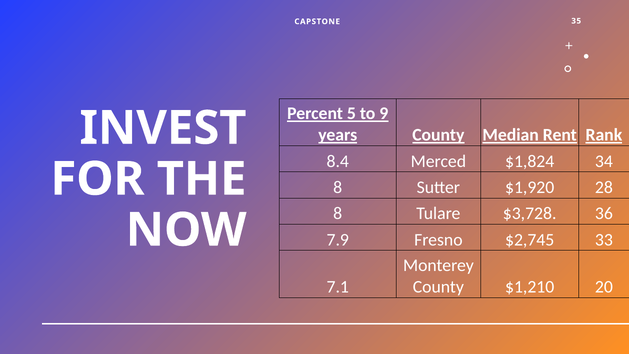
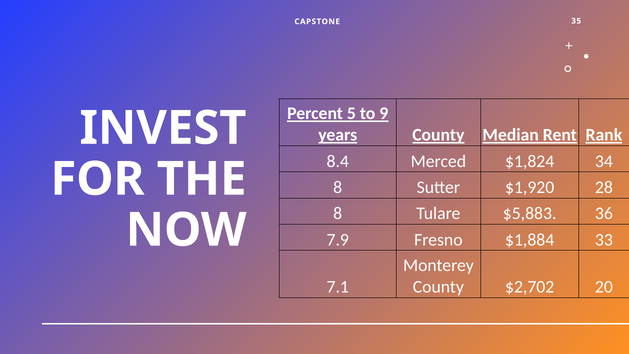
$3,728: $3,728 -> $5,883
$2,745: $2,745 -> $1,884
$1,210: $1,210 -> $2,702
